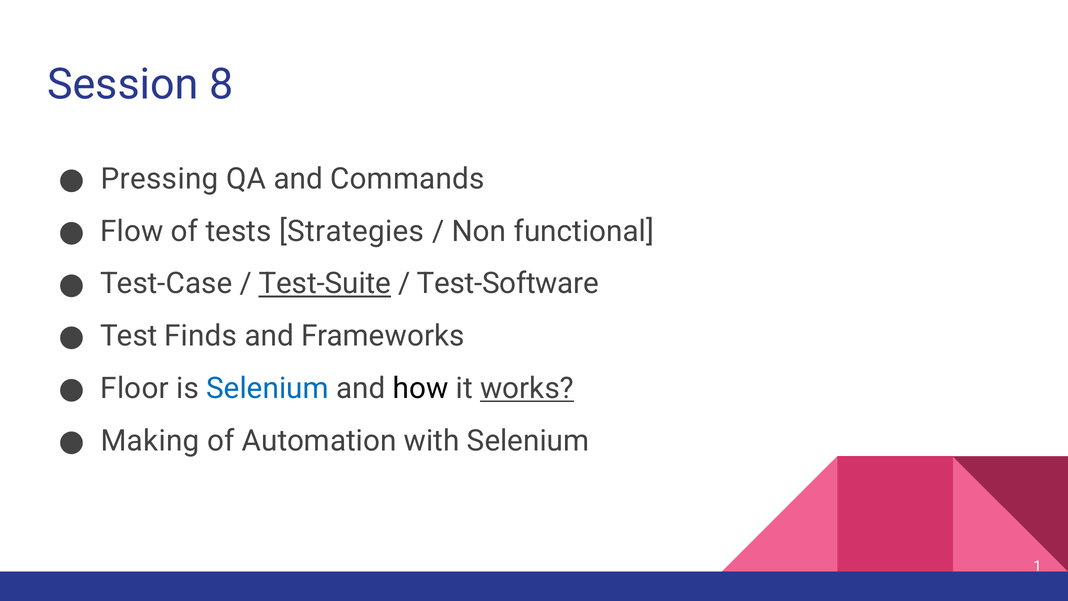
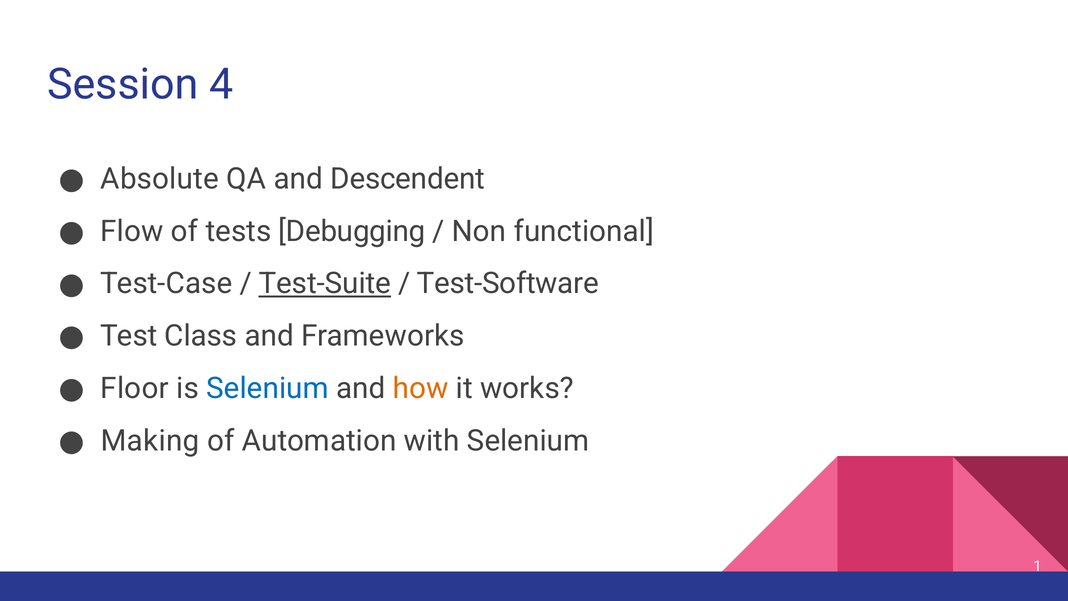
8: 8 -> 4
Pressing: Pressing -> Absolute
Commands: Commands -> Descendent
Strategies: Strategies -> Debugging
Finds: Finds -> Class
how colour: black -> orange
works underline: present -> none
